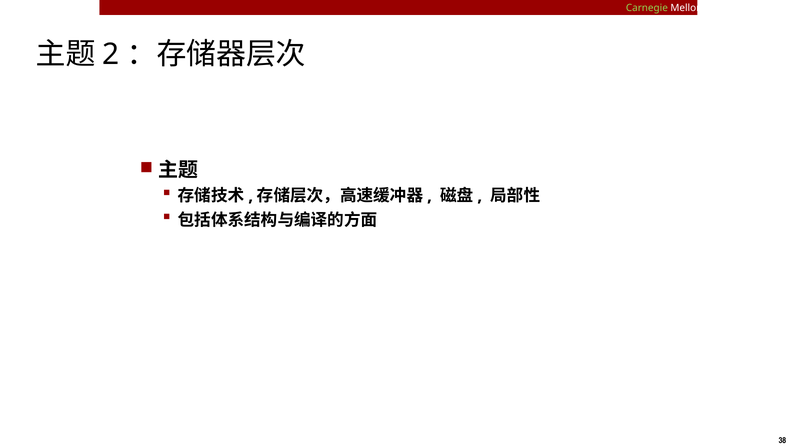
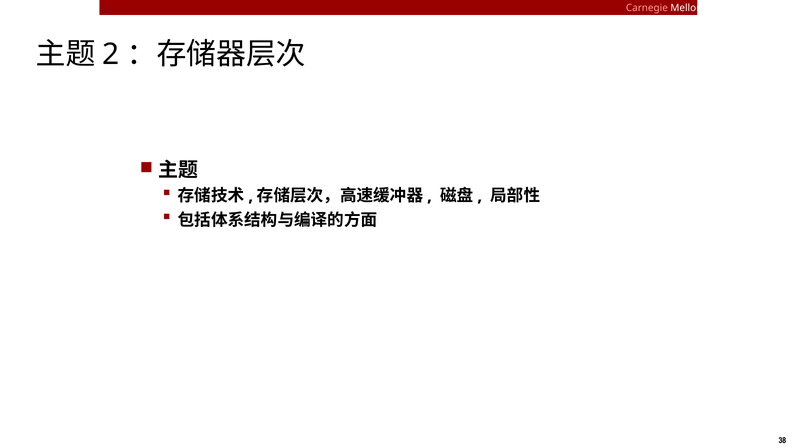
Carnegie colour: light green -> pink
